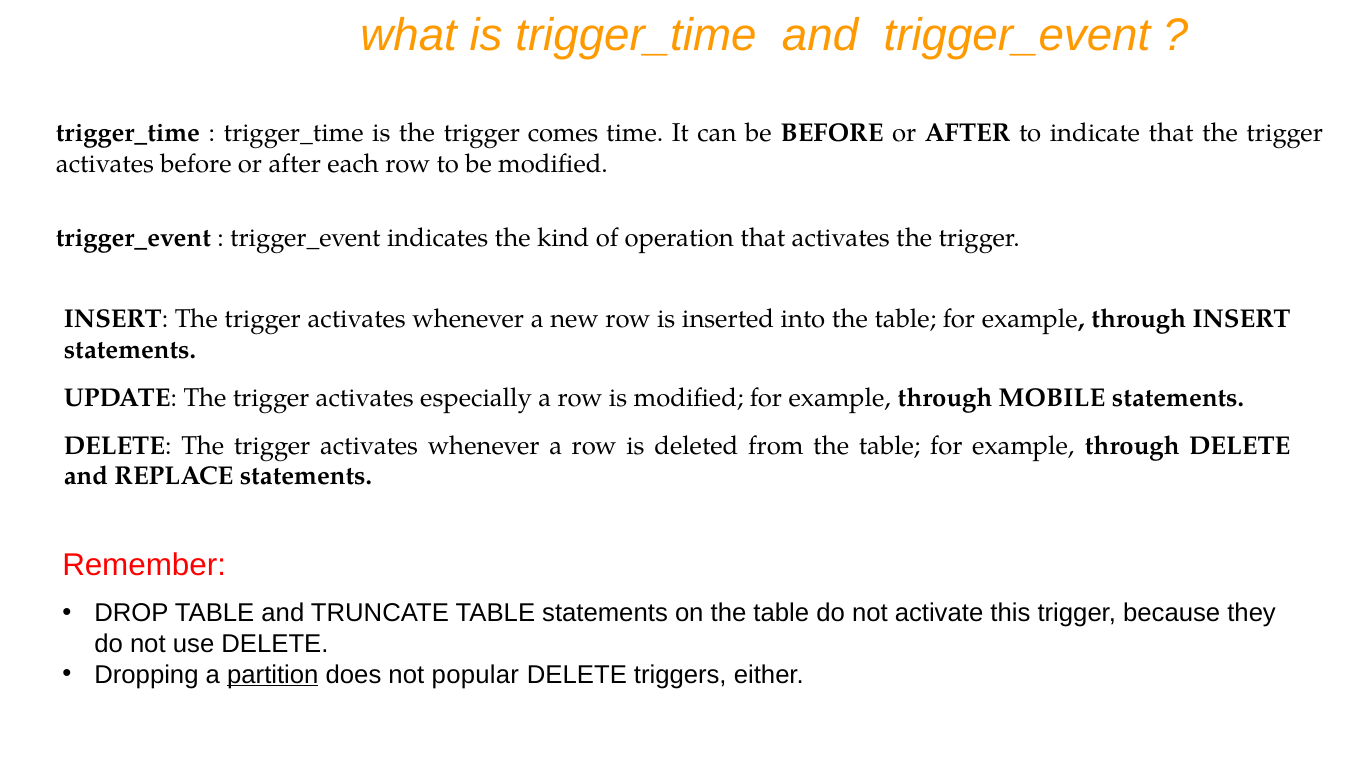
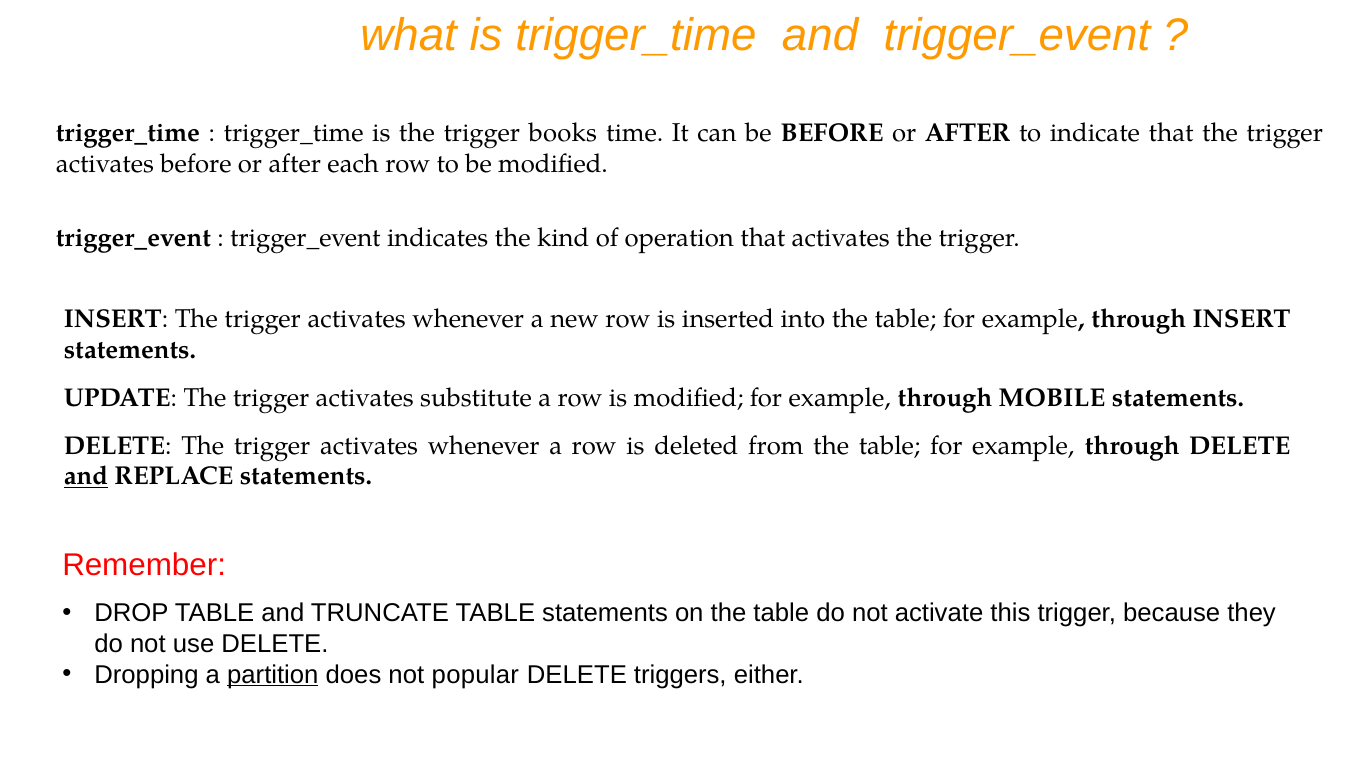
comes: comes -> books
especially: especially -> substitute
and at (86, 476) underline: none -> present
